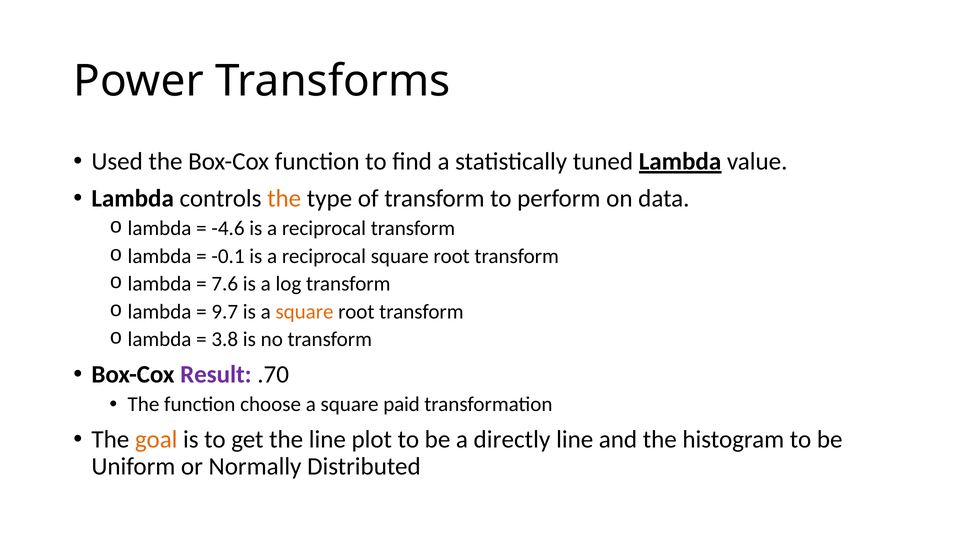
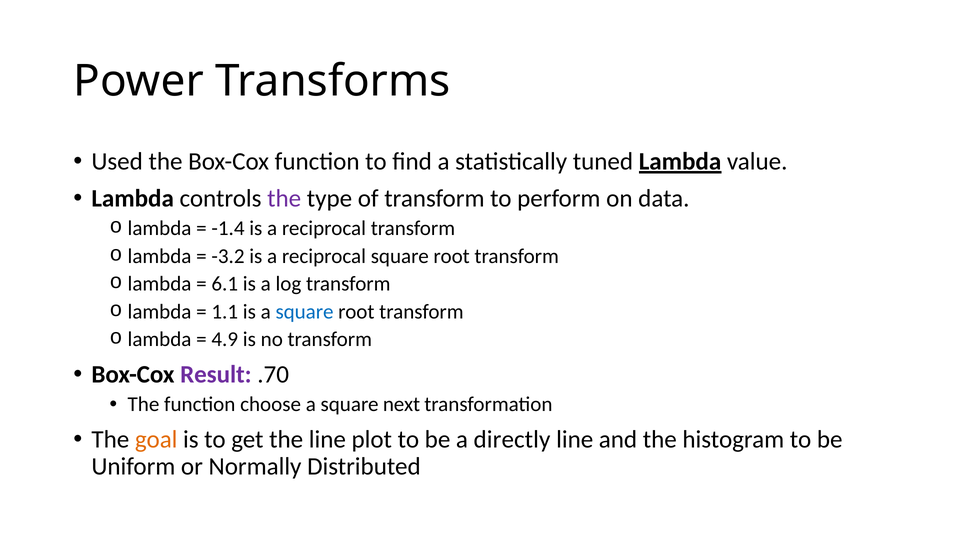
the at (284, 198) colour: orange -> purple
-4.6: -4.6 -> -1.4
-0.1: -0.1 -> -3.2
7.6: 7.6 -> 6.1
9.7: 9.7 -> 1.1
square at (305, 311) colour: orange -> blue
3.8: 3.8 -> 4.9
paid: paid -> next
